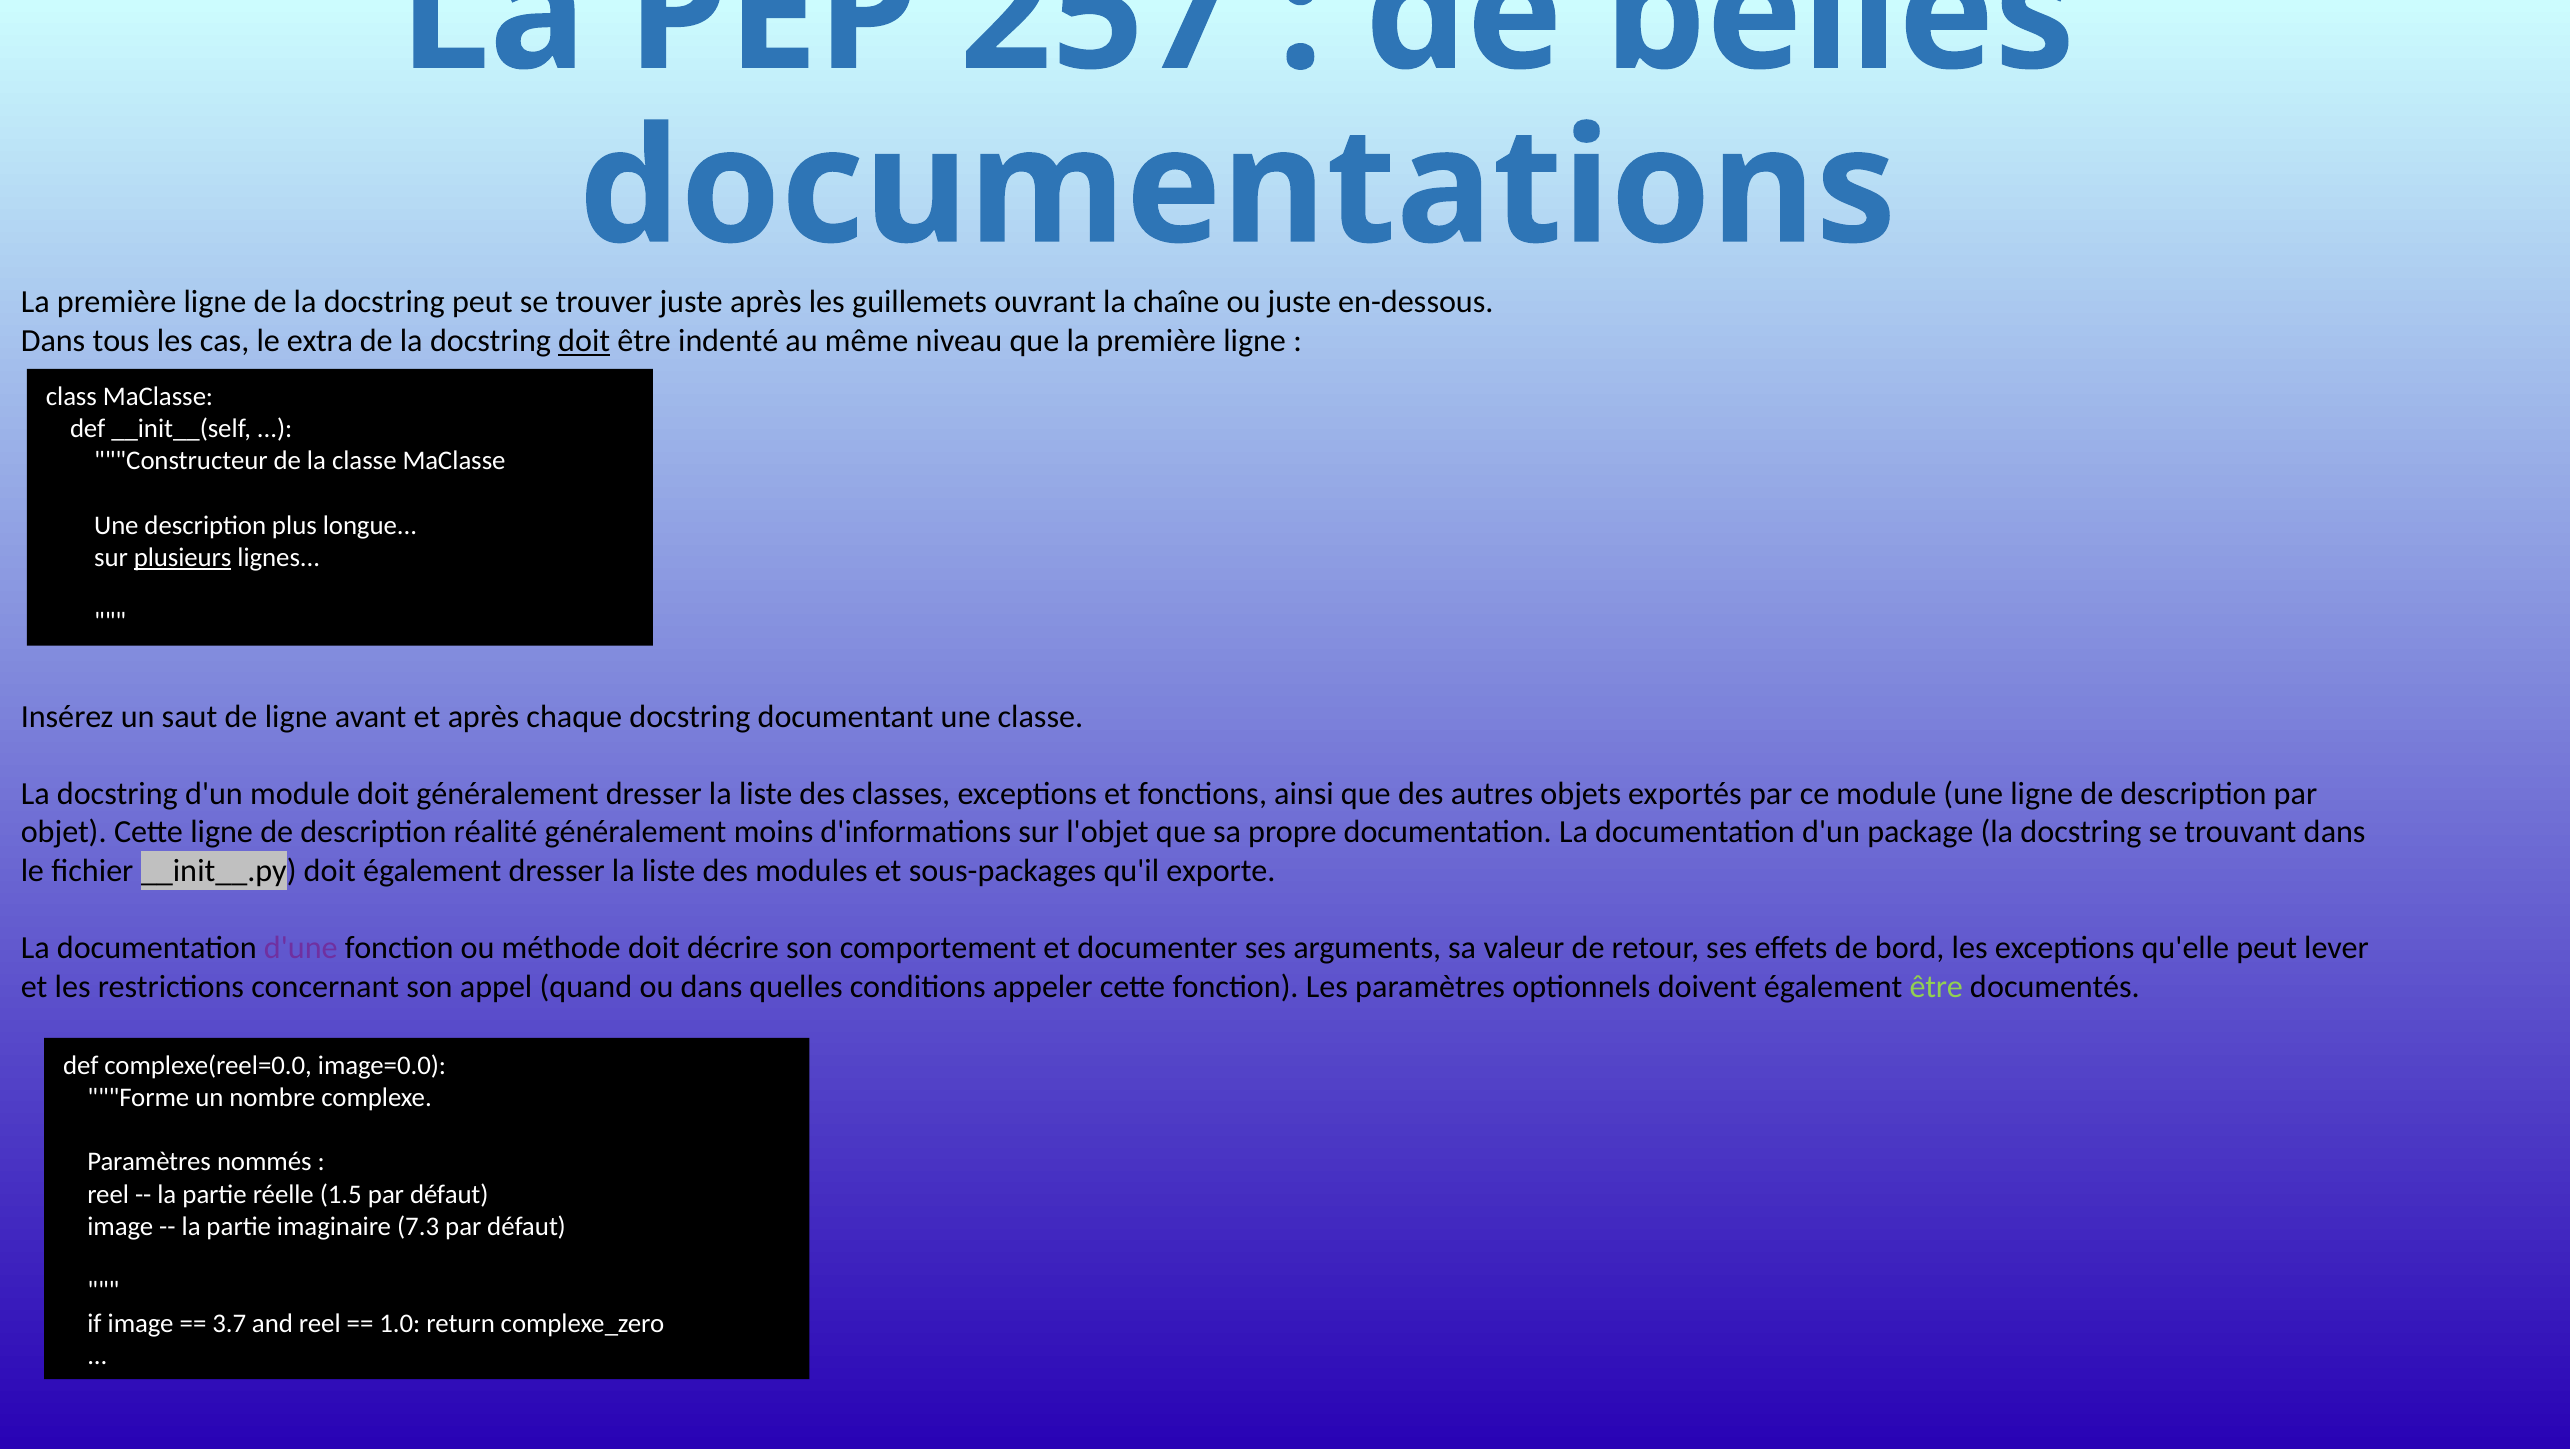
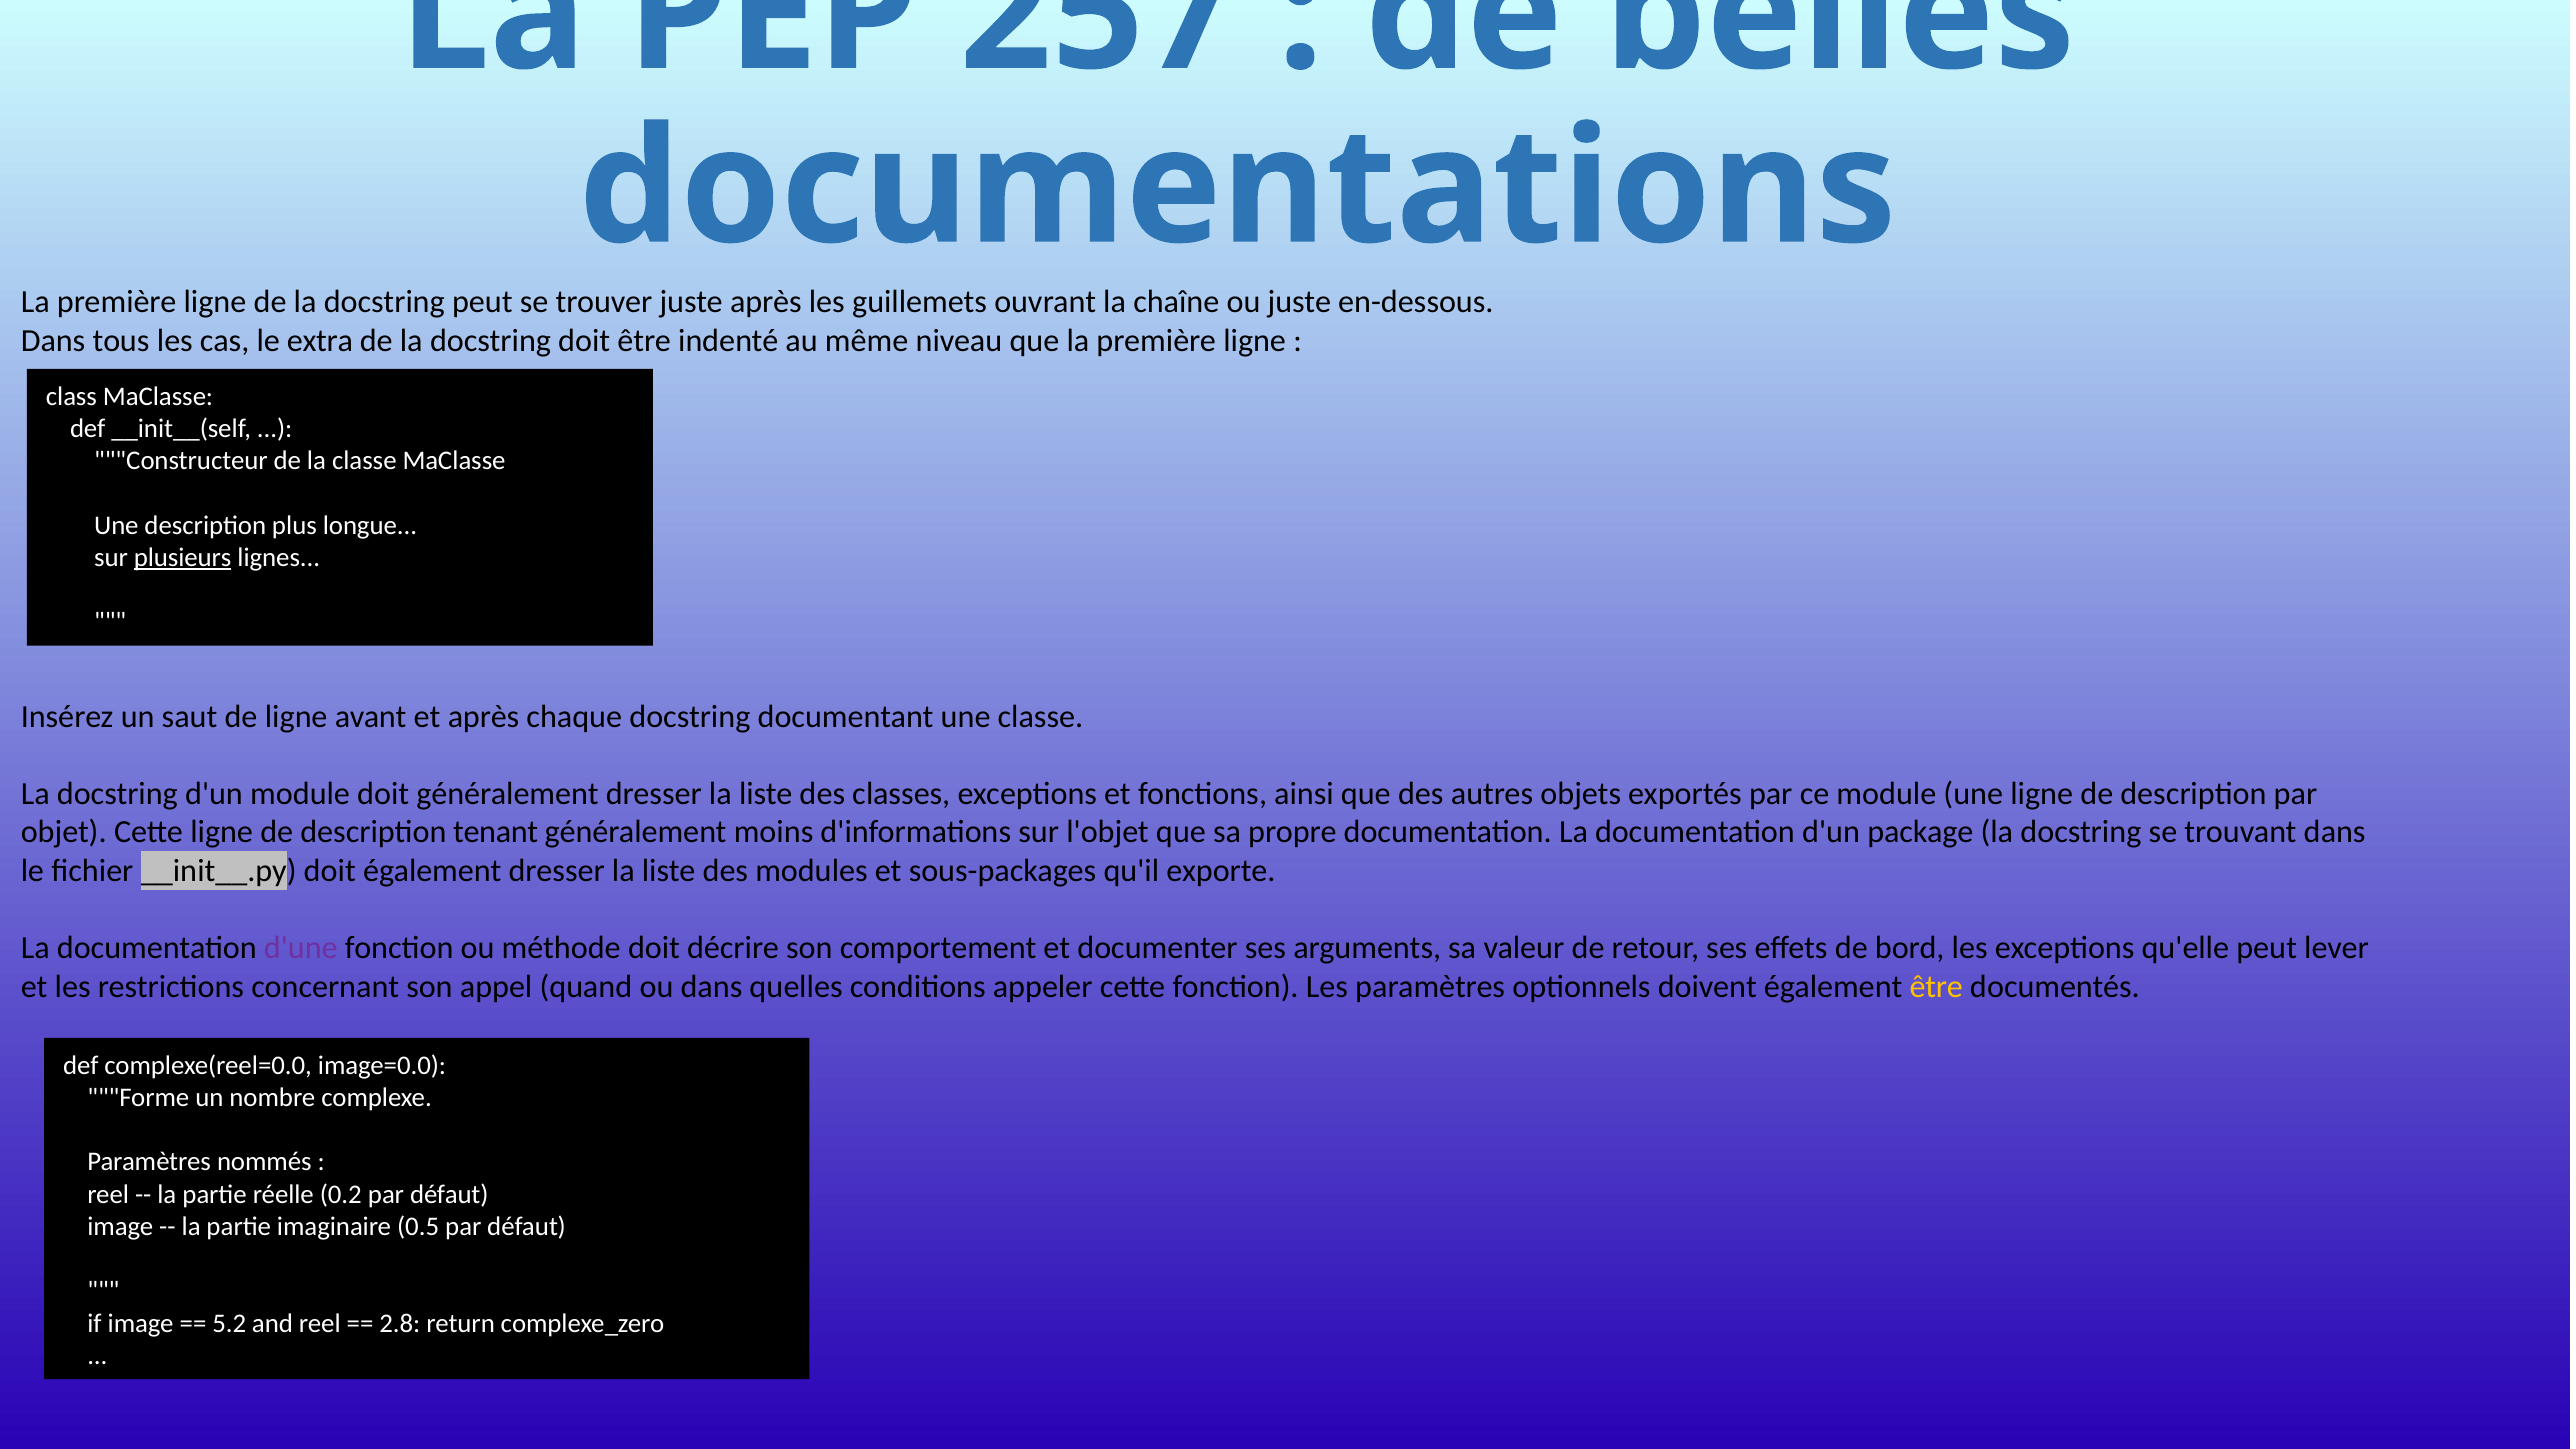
doit at (584, 341) underline: present -> none
réalité: réalité -> tenant
être at (1936, 987) colour: light green -> yellow
1.5: 1.5 -> 0.2
7.3: 7.3 -> 0.5
3.7: 3.7 -> 5.2
1.0: 1.0 -> 2.8
